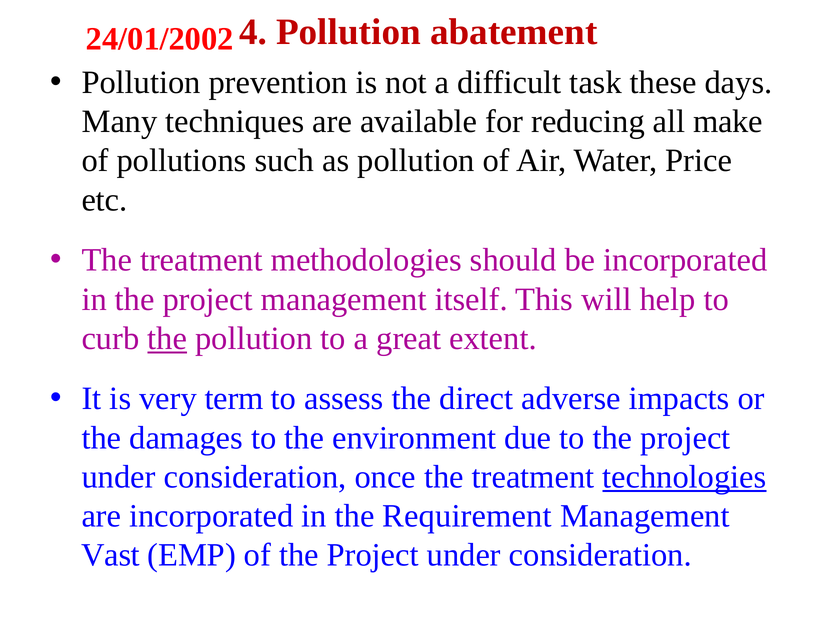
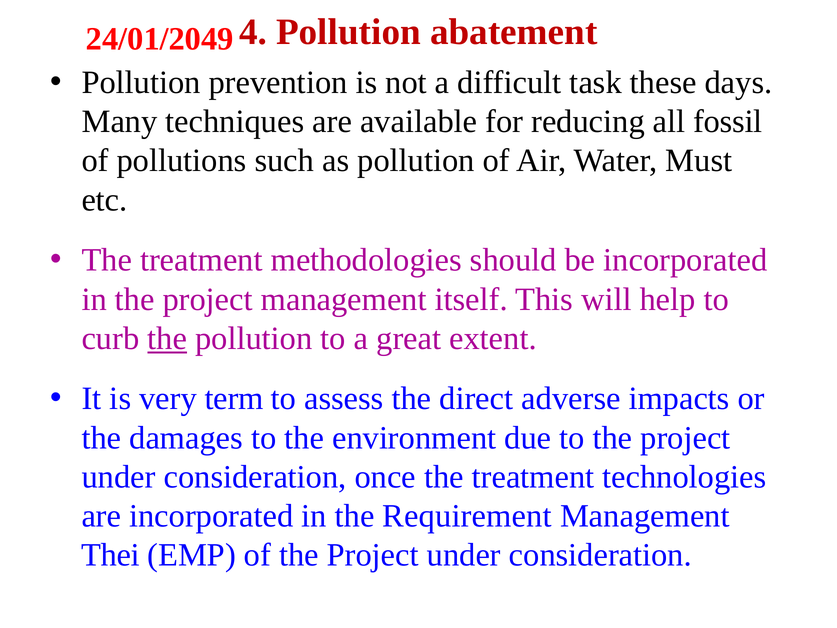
24/01/2002: 24/01/2002 -> 24/01/2049
make: make -> fossil
Price: Price -> Must
technologies underline: present -> none
Vast: Vast -> Thei
